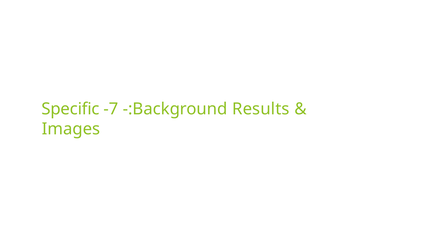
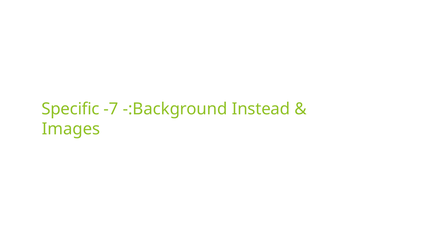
Results: Results -> Instead
